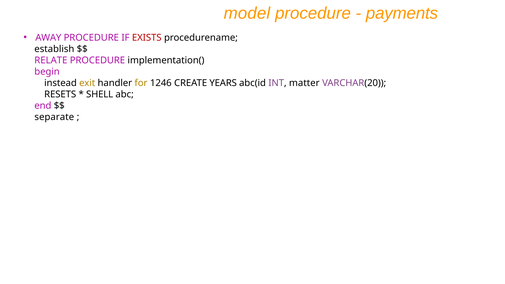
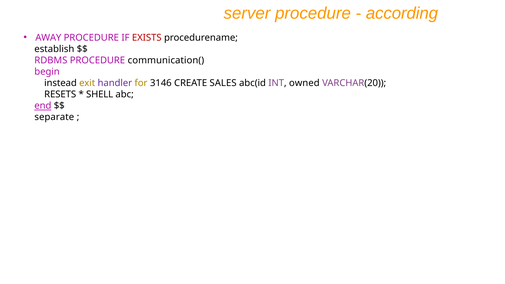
model: model -> server
payments: payments -> according
RELATE: RELATE -> RDBMS
implementation(: implementation( -> communication(
handler colour: black -> purple
1246: 1246 -> 3146
YEARS: YEARS -> SALES
matter: matter -> owned
end underline: none -> present
